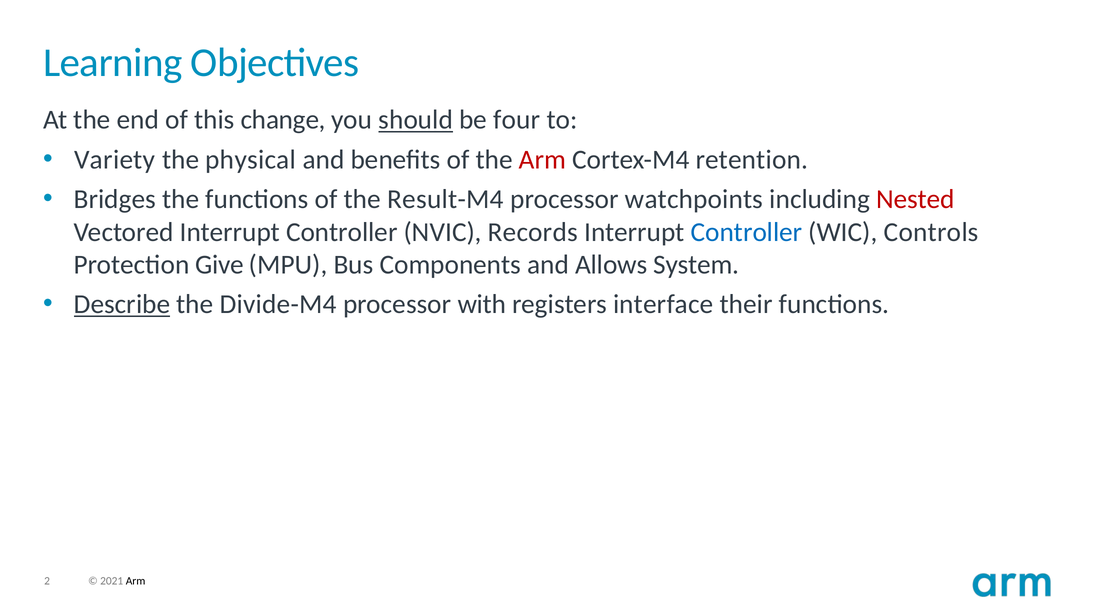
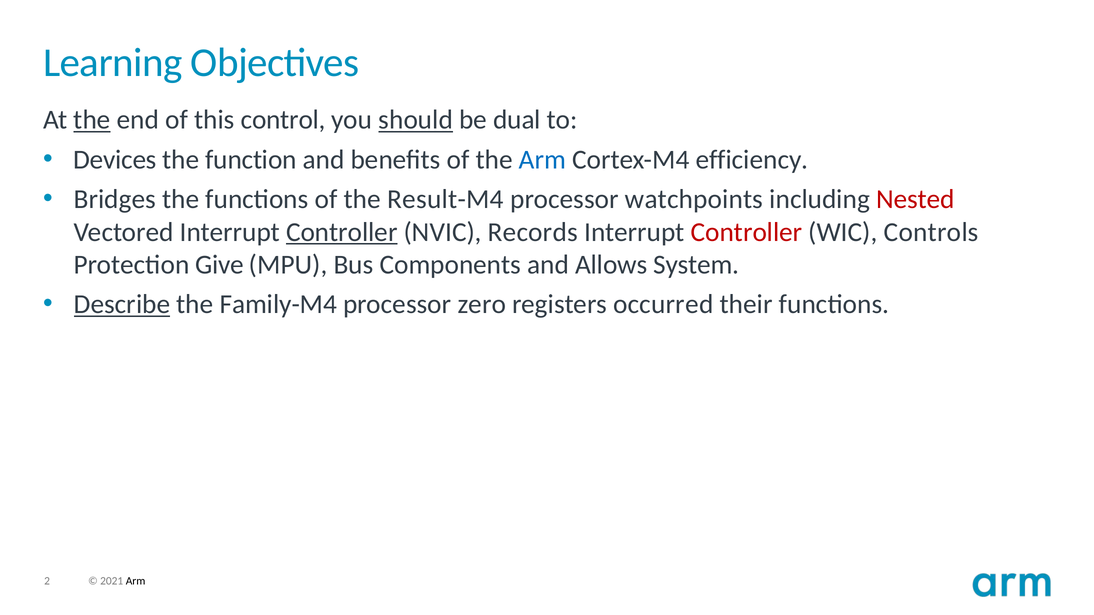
the at (92, 120) underline: none -> present
change: change -> control
four: four -> dual
Variety: Variety -> Devices
physical: physical -> function
Arm at (542, 160) colour: red -> blue
retention: retention -> efficiency
Controller at (342, 232) underline: none -> present
Controller at (747, 232) colour: blue -> red
Divide-M4: Divide-M4 -> Family-M4
with: with -> zero
interface: interface -> occurred
